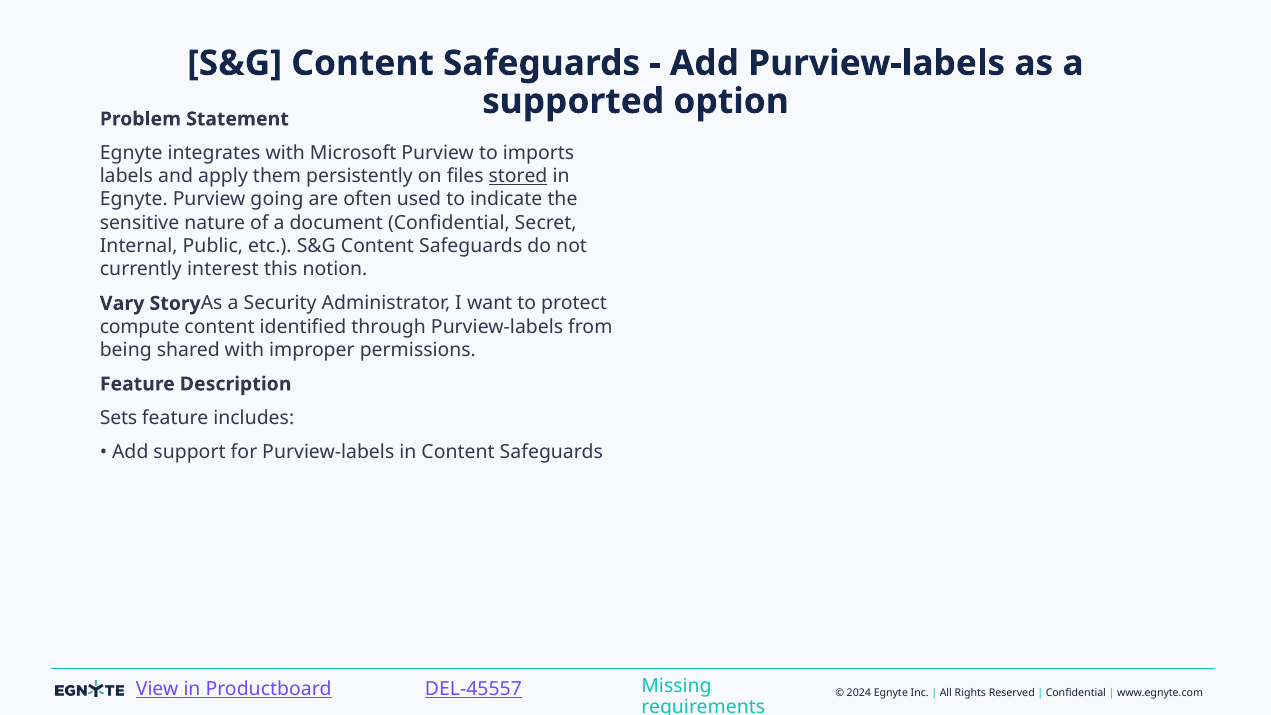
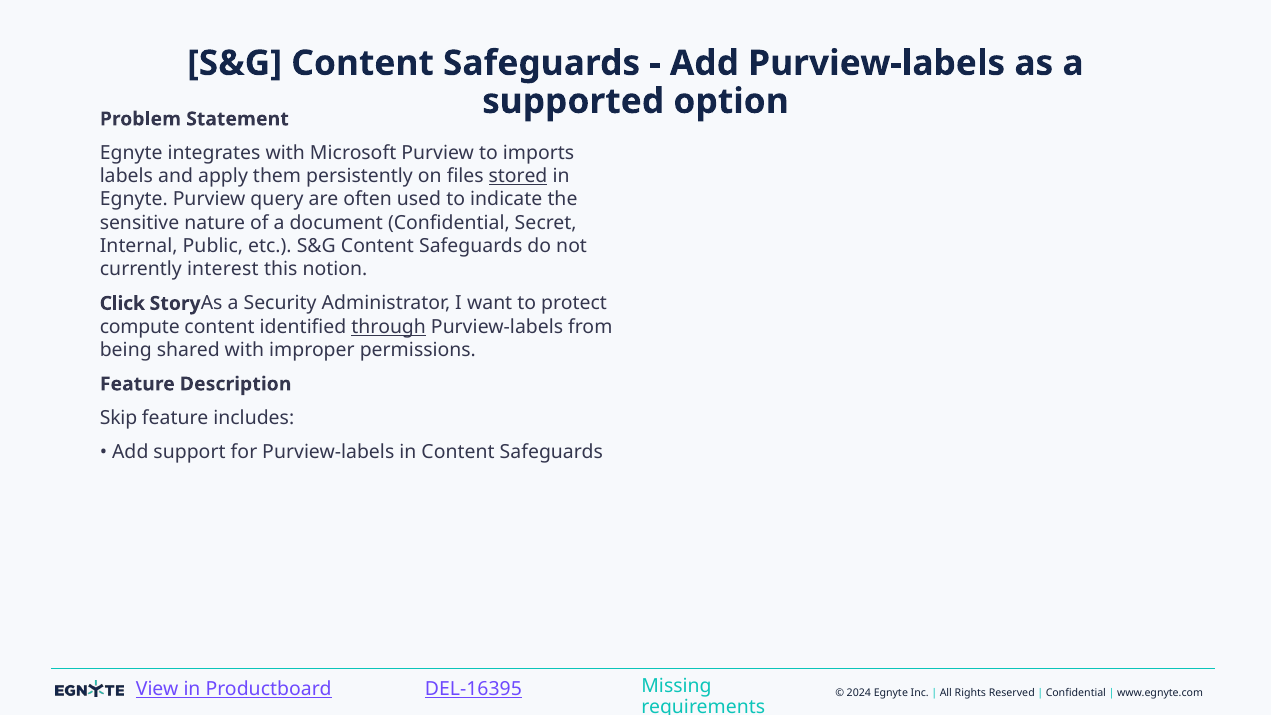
going: going -> query
Vary: Vary -> Click
through underline: none -> present
Sets: Sets -> Skip
DEL-45557: DEL-45557 -> DEL-16395
